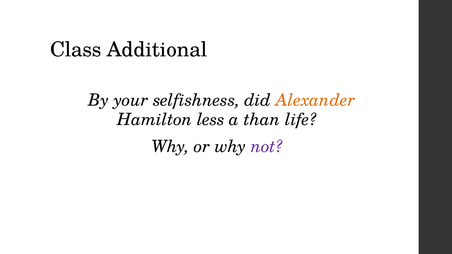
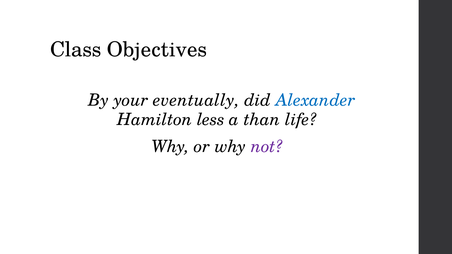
Additional: Additional -> Objectives
selfishness: selfishness -> eventually
Alexander colour: orange -> blue
